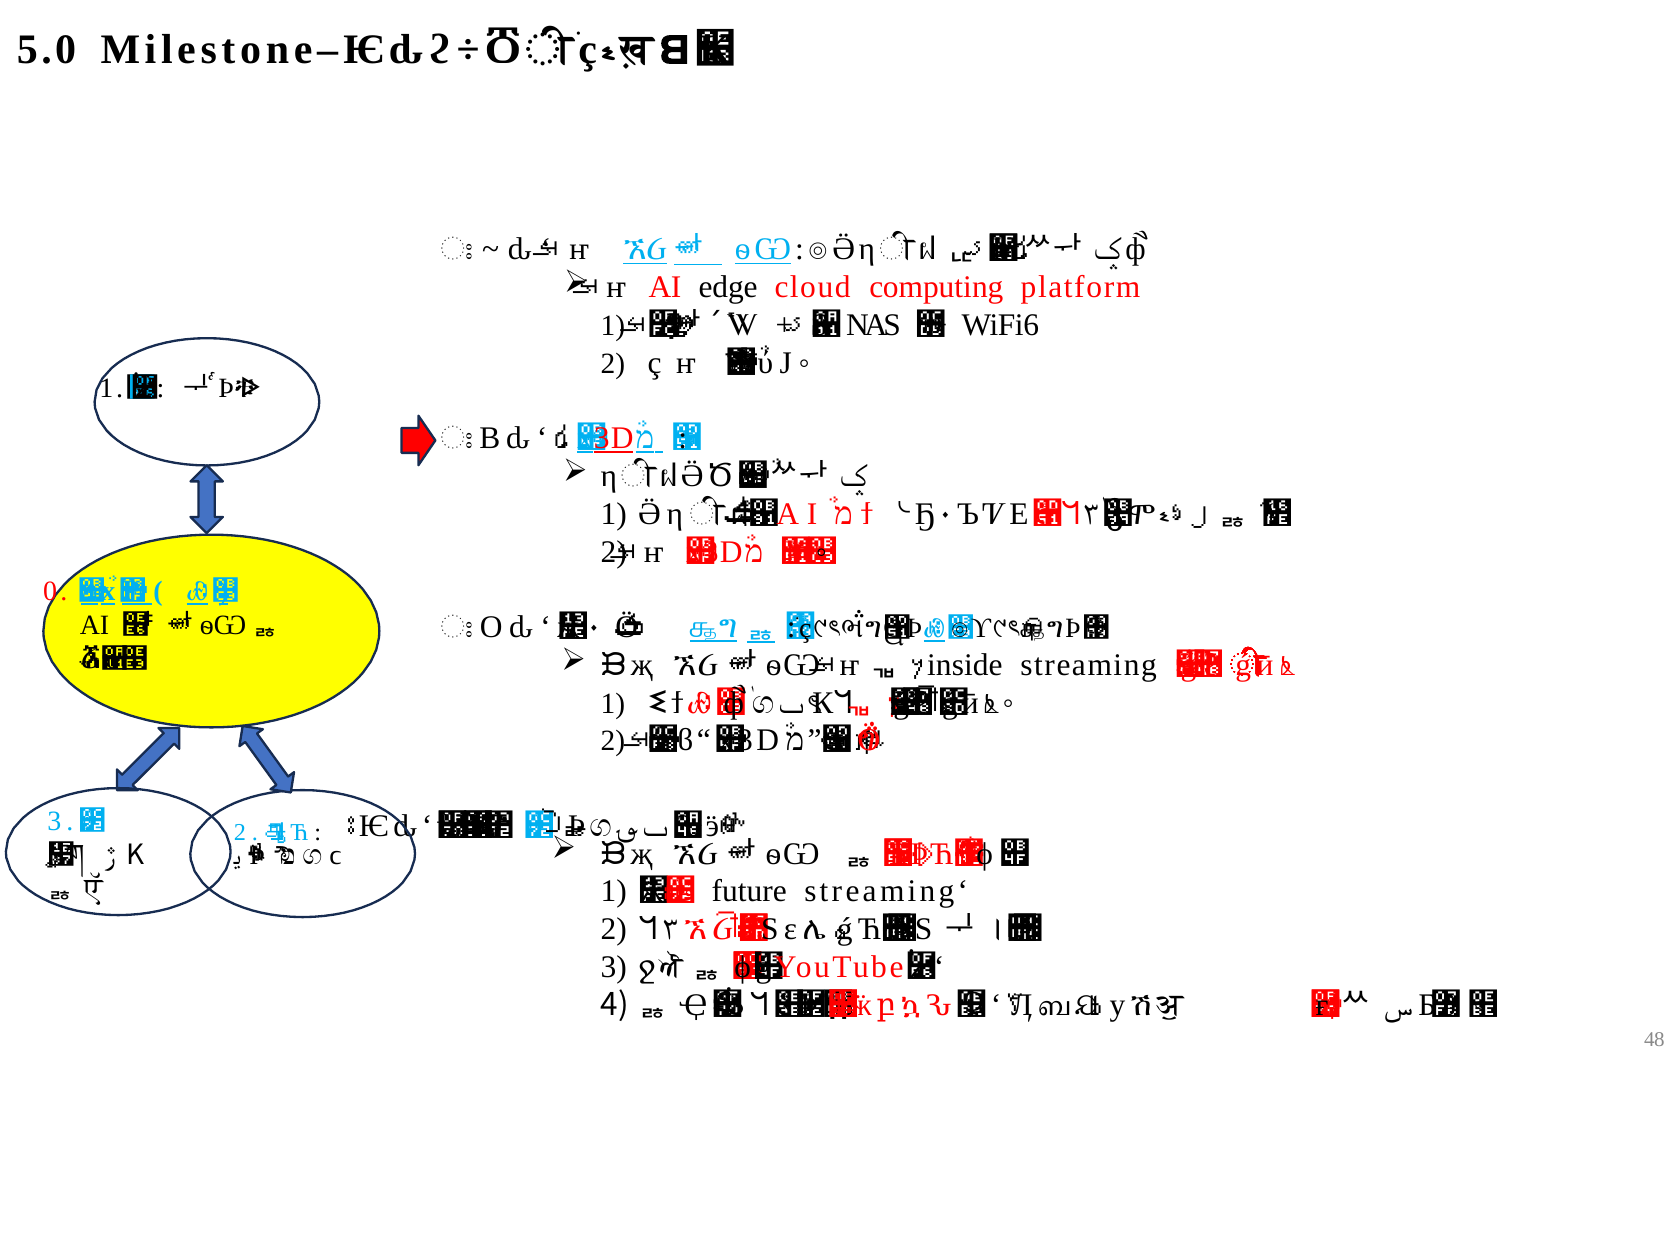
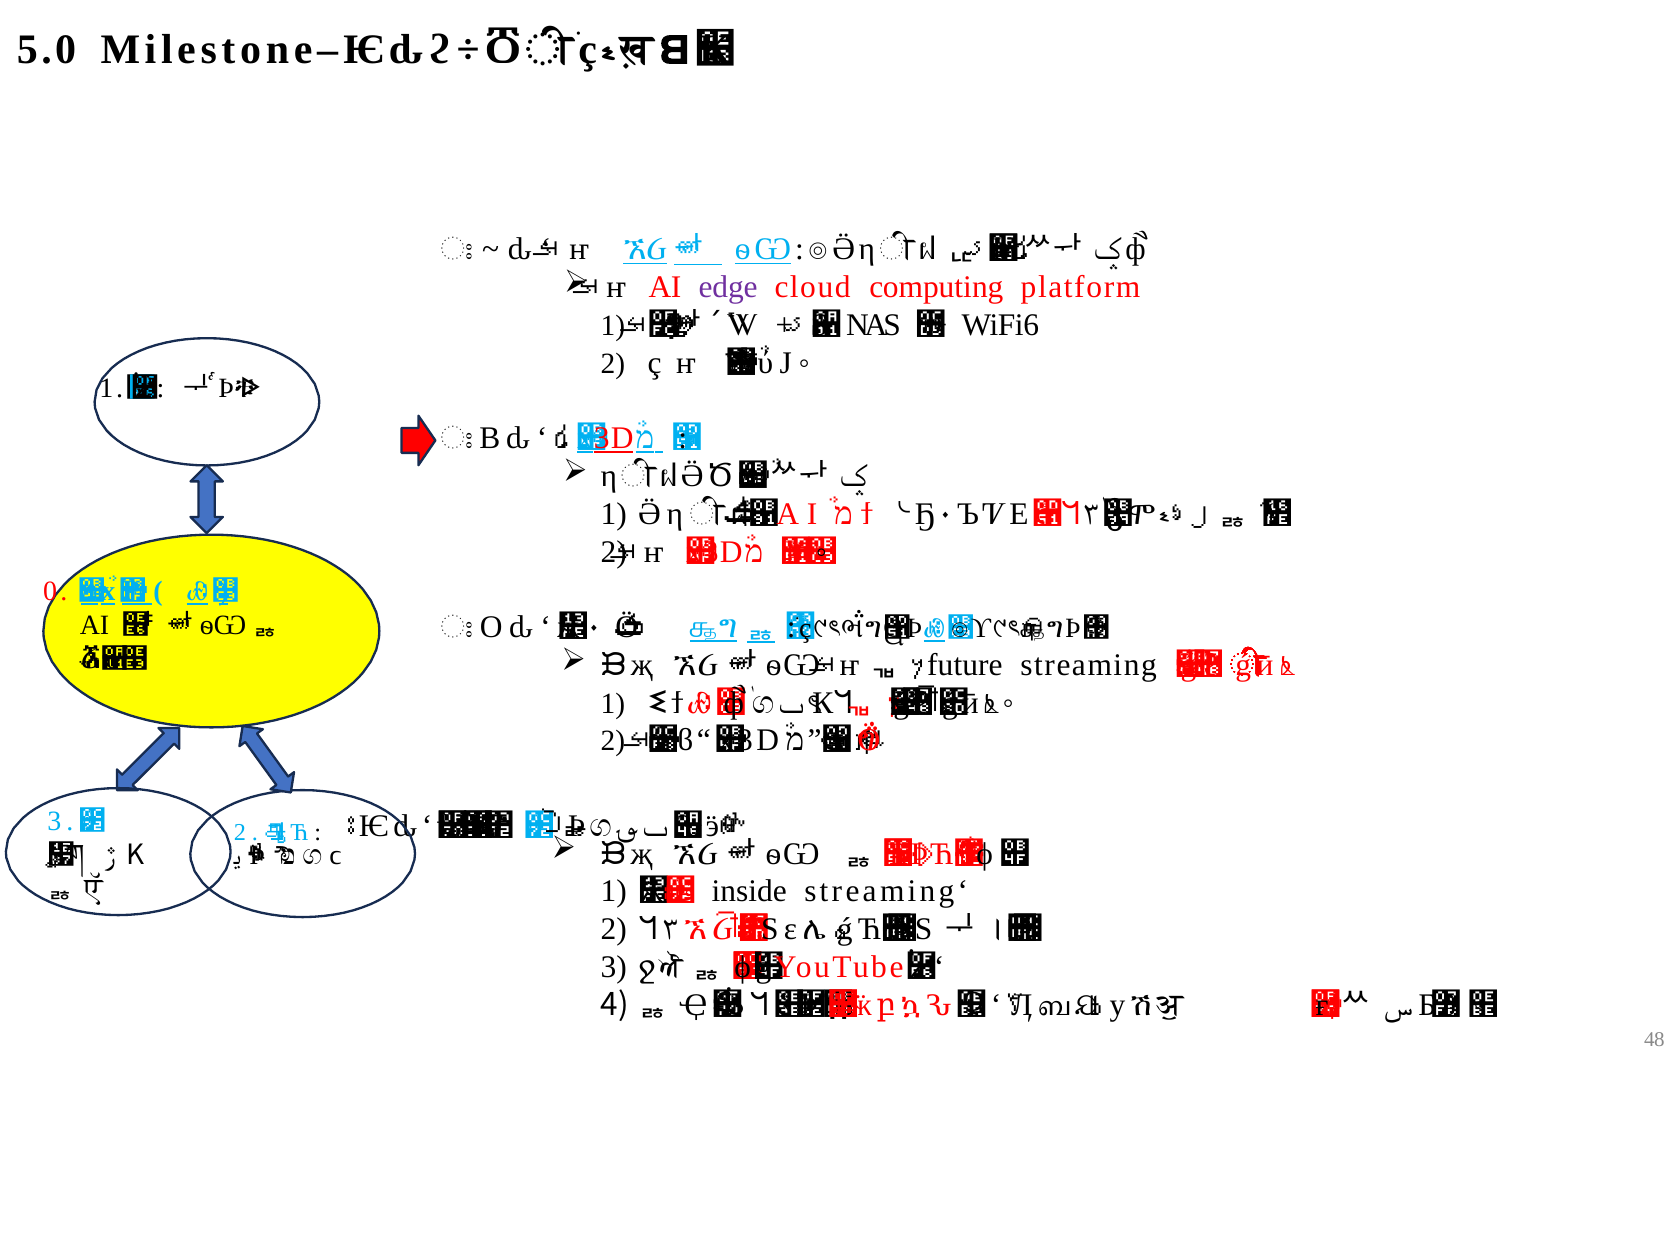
edge colour: black -> purple
inside: inside -> future
future: future -> inside
